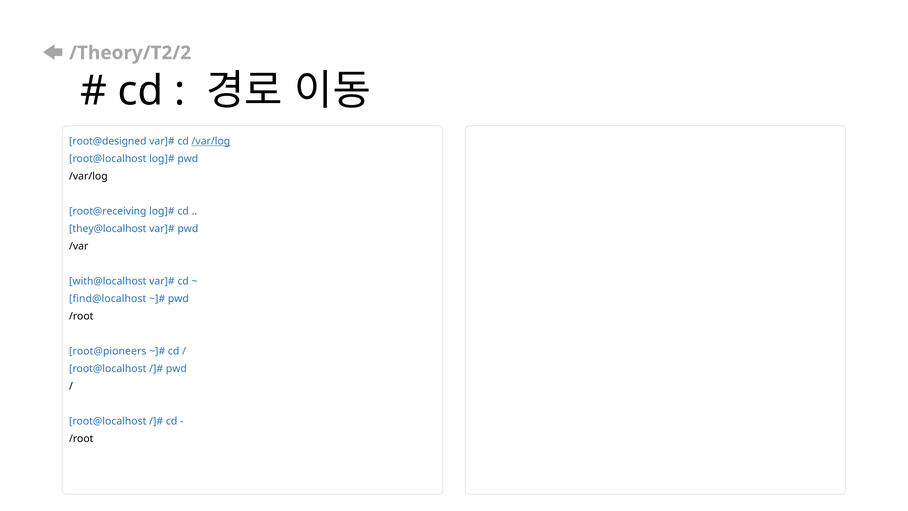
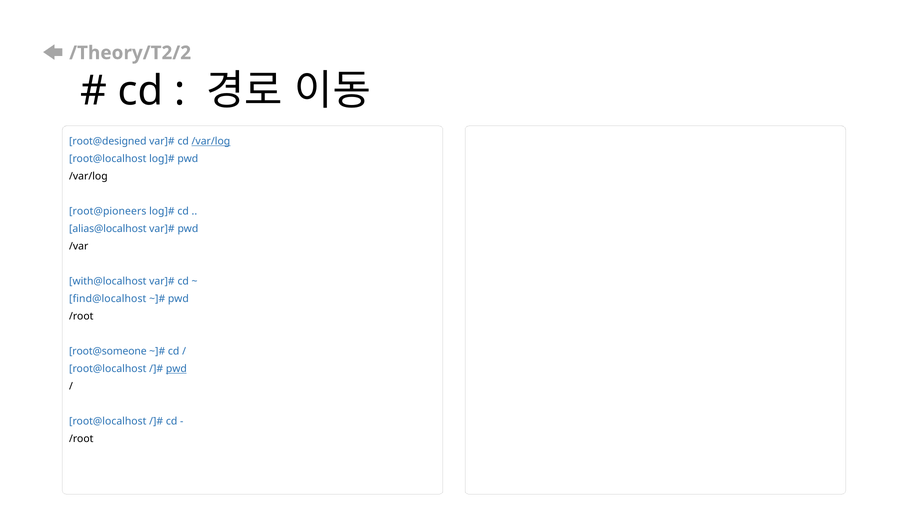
root@receiving: root@receiving -> root@pioneers
they@localhost: they@localhost -> alias@localhost
root@pioneers: root@pioneers -> root@someone
pwd at (176, 368) underline: none -> present
